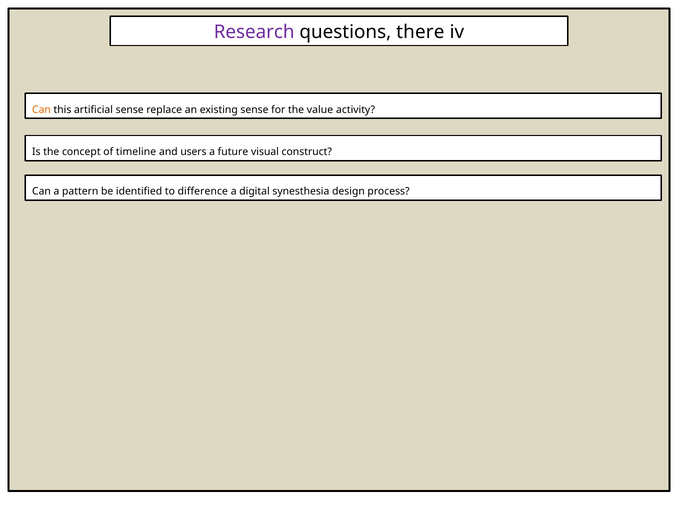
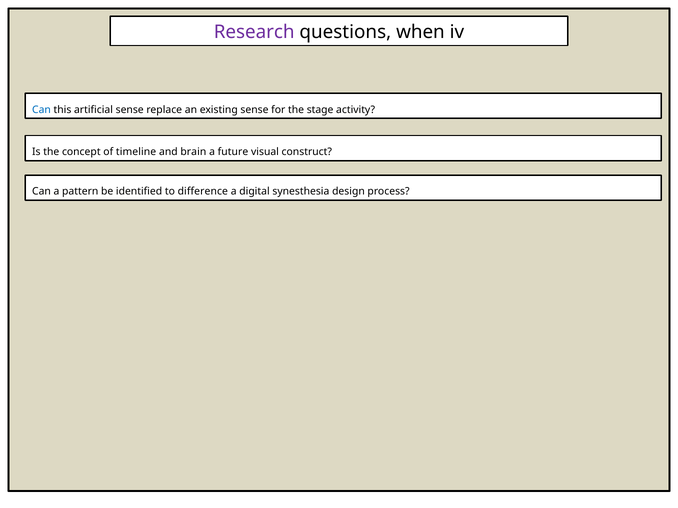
there: there -> when
Can at (41, 110) colour: orange -> blue
value: value -> stage
users: users -> brain
